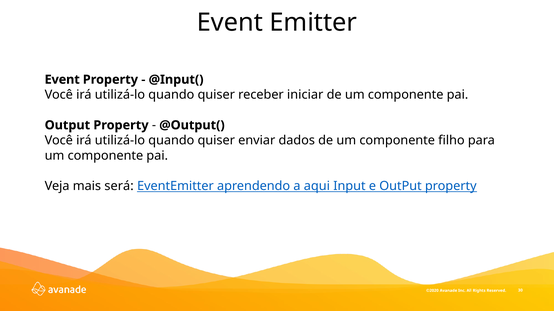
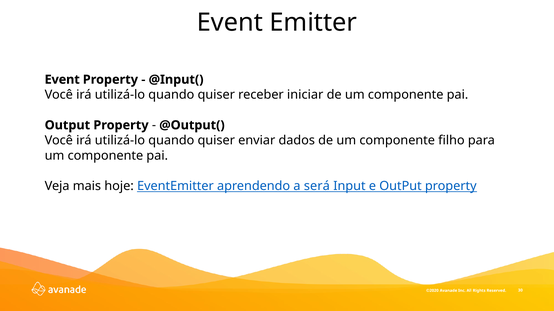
será: será -> hoje
aqui: aqui -> será
